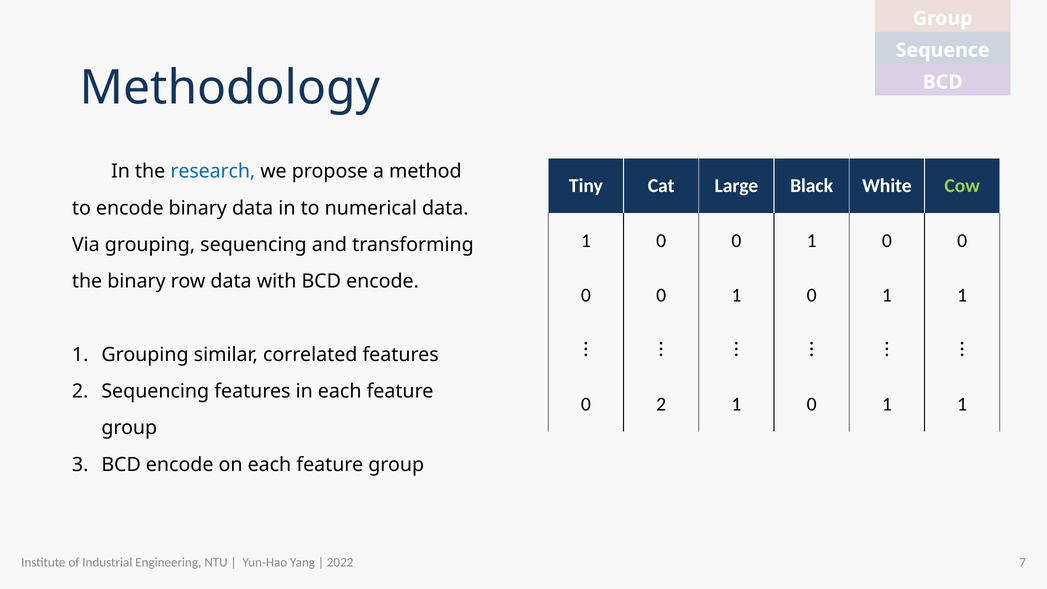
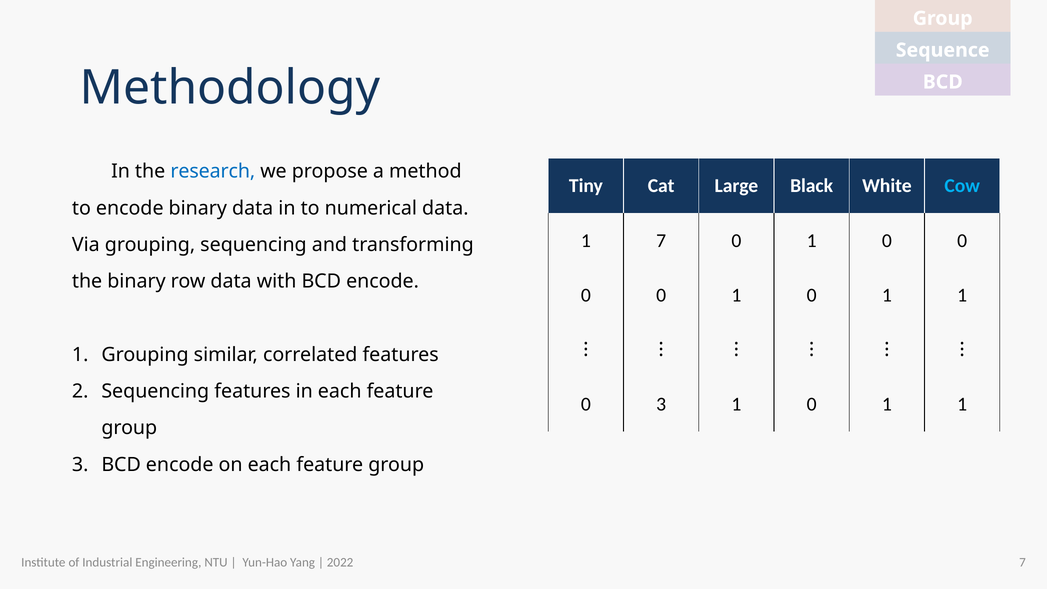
Cow colour: light green -> light blue
0 at (661, 241): 0 -> 7
0 2: 2 -> 3
